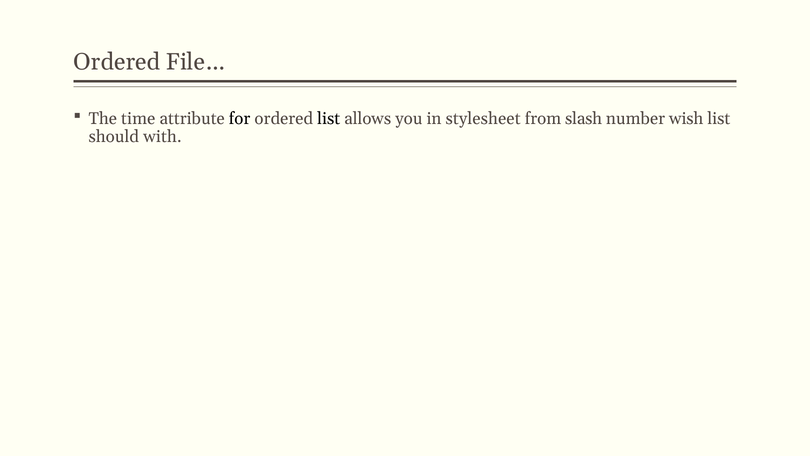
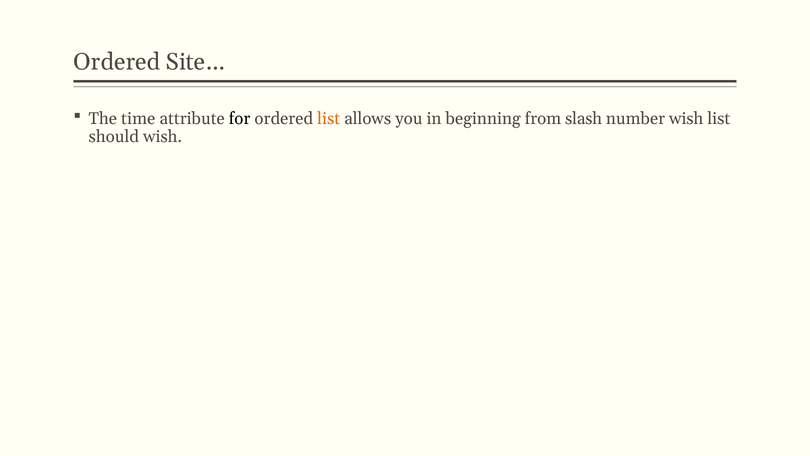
File…: File… -> Site…
list at (329, 118) colour: black -> orange
stylesheet: stylesheet -> beginning
should with: with -> wish
